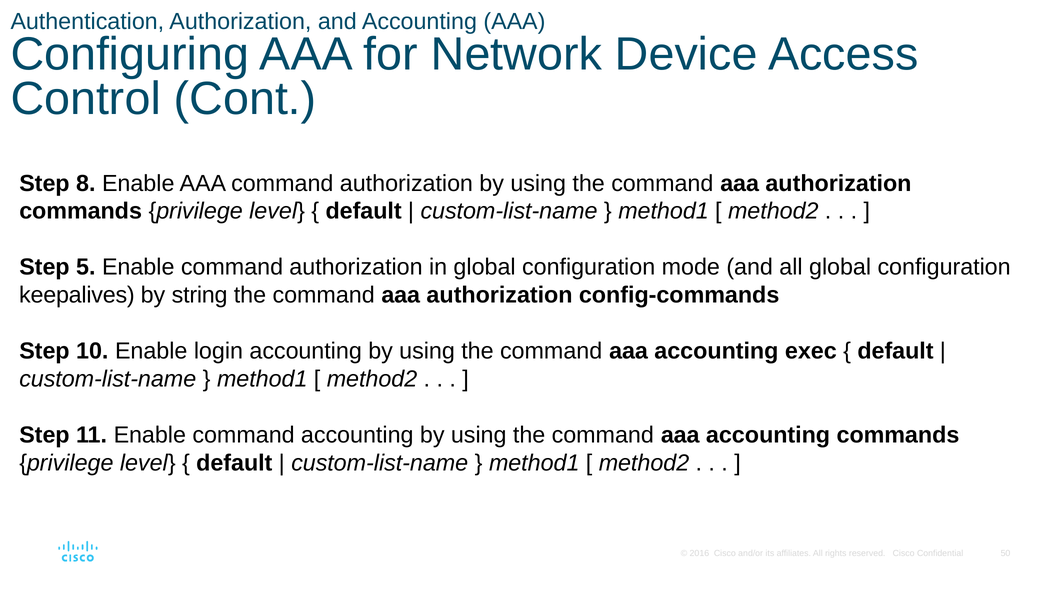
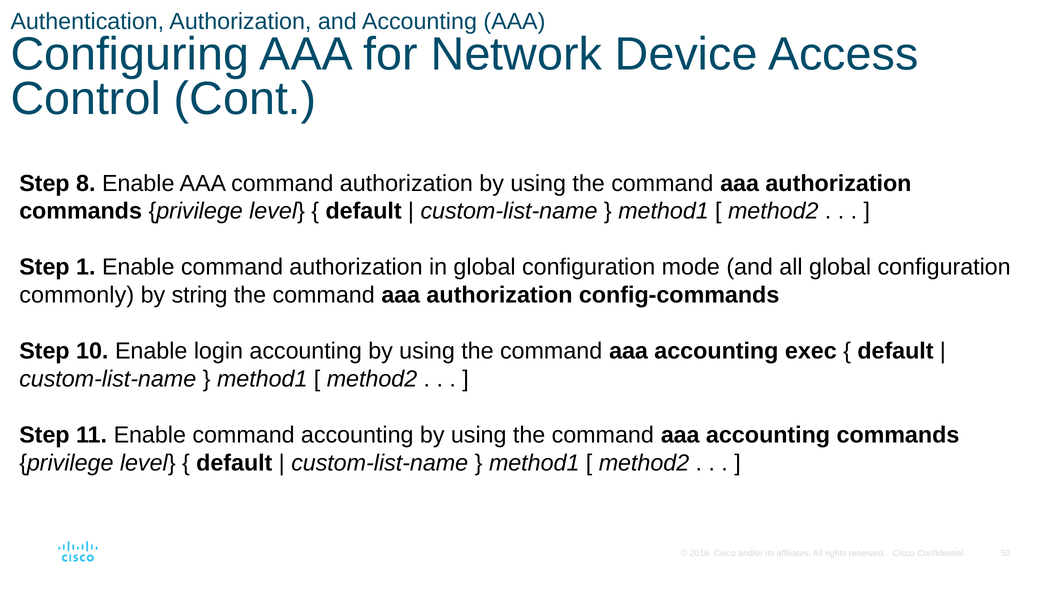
5: 5 -> 1
keepalives: keepalives -> commonly
